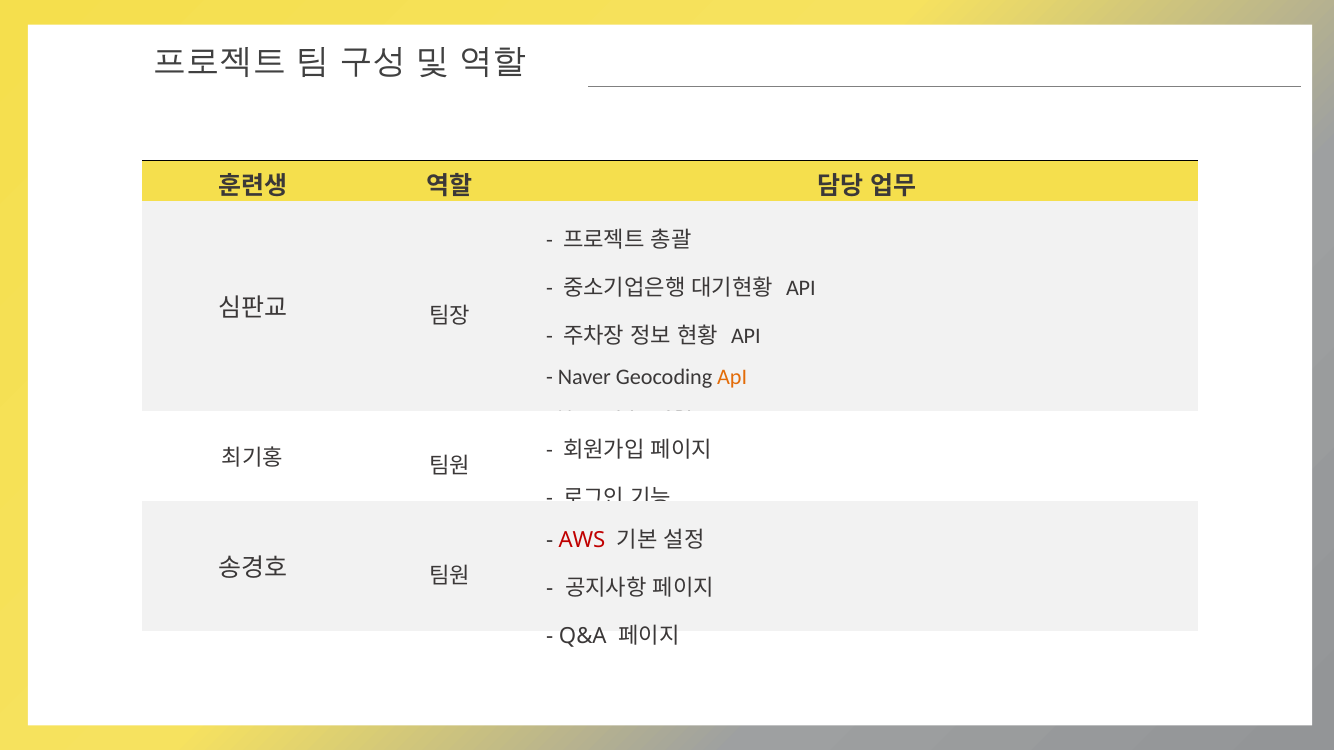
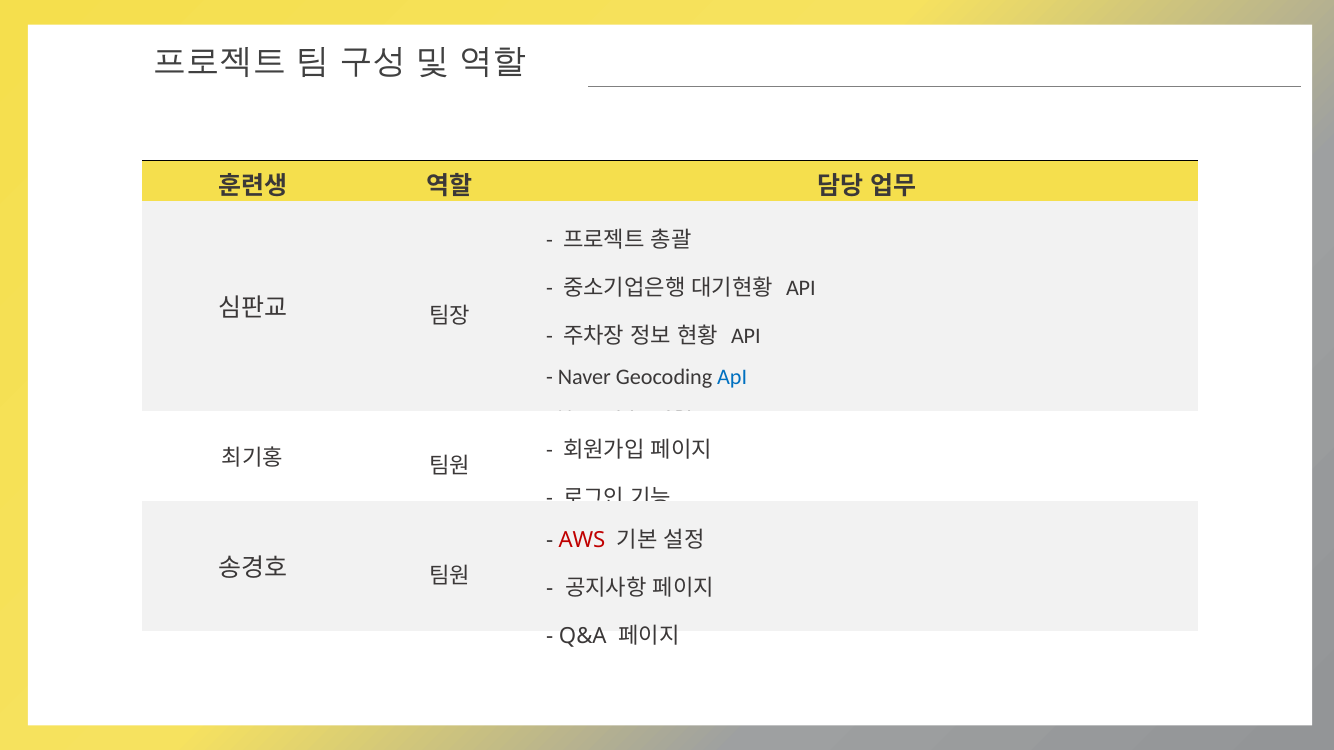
ApI at (732, 377) colour: orange -> blue
